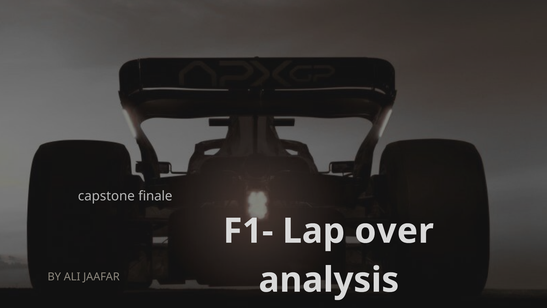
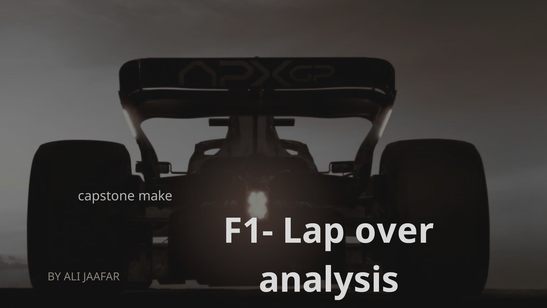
finale: finale -> make
